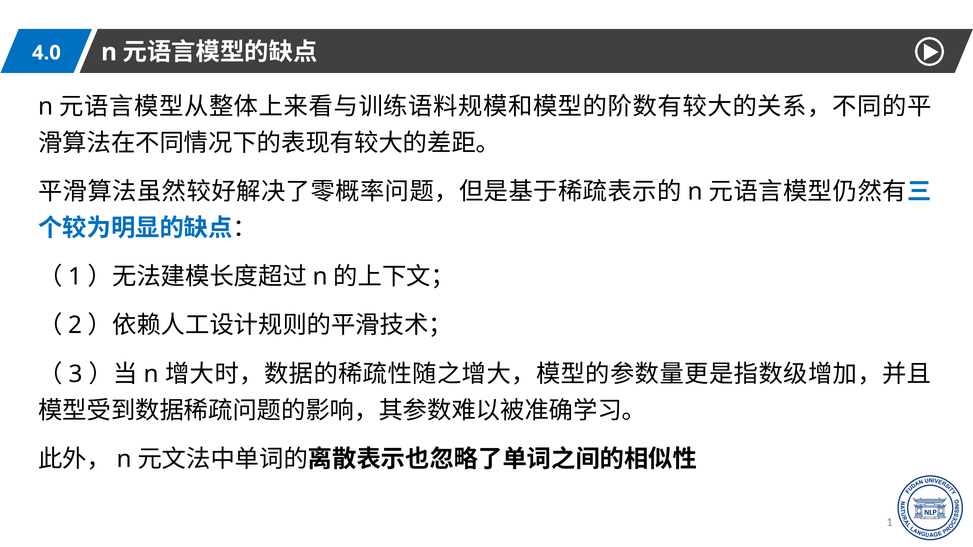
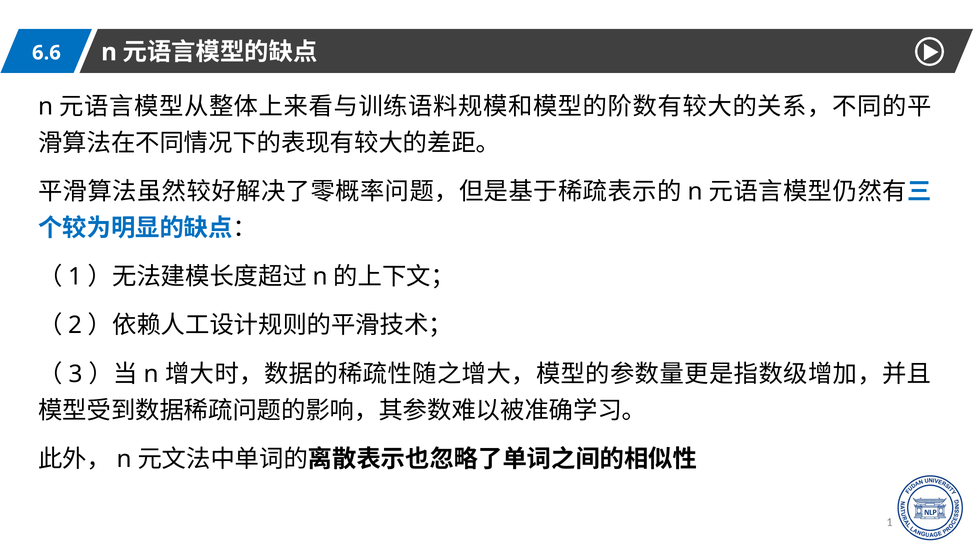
4.0: 4.0 -> 6.6
